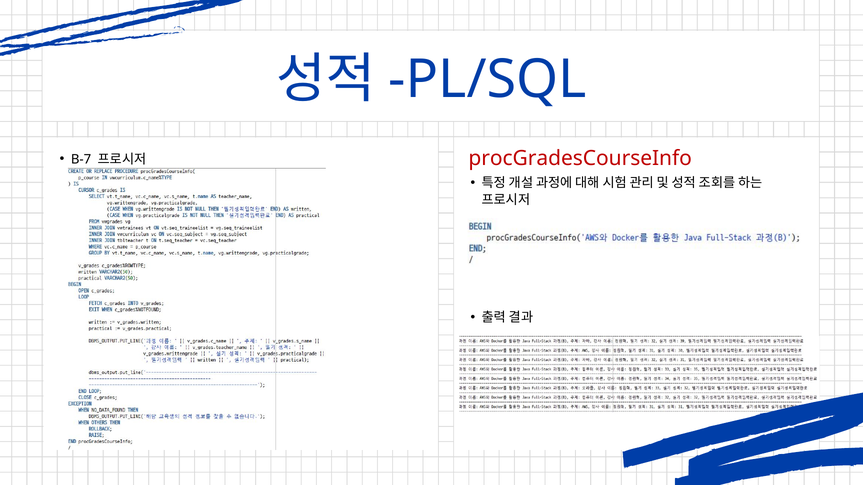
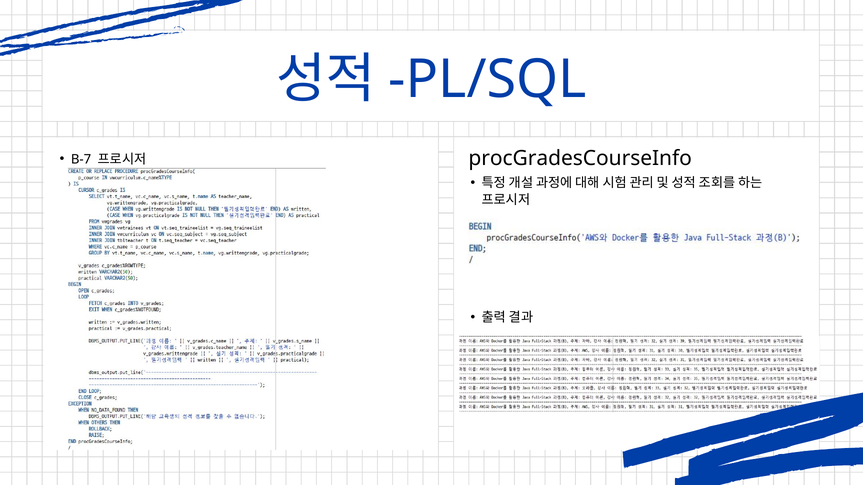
procGradesCourseInfo colour: red -> black
